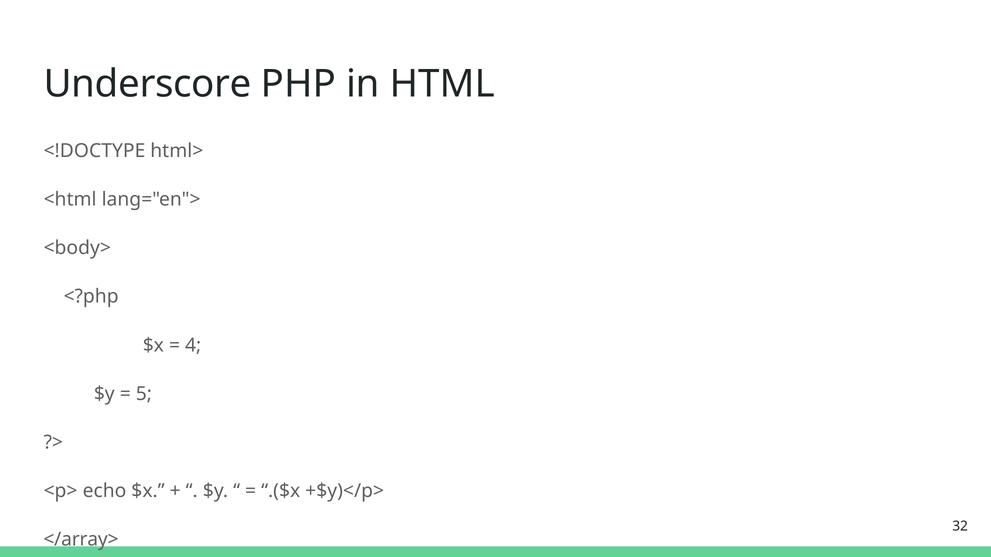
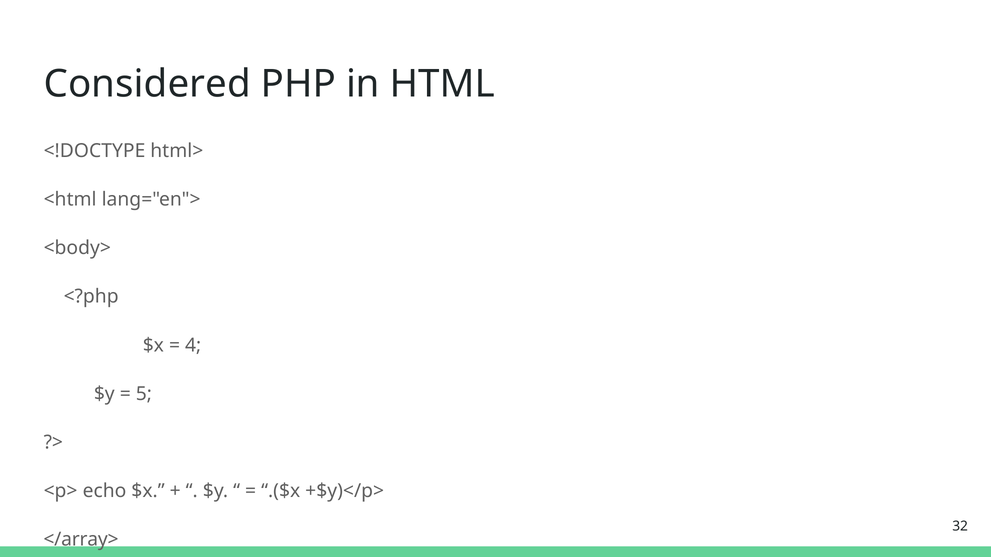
Underscore: Underscore -> Considered
